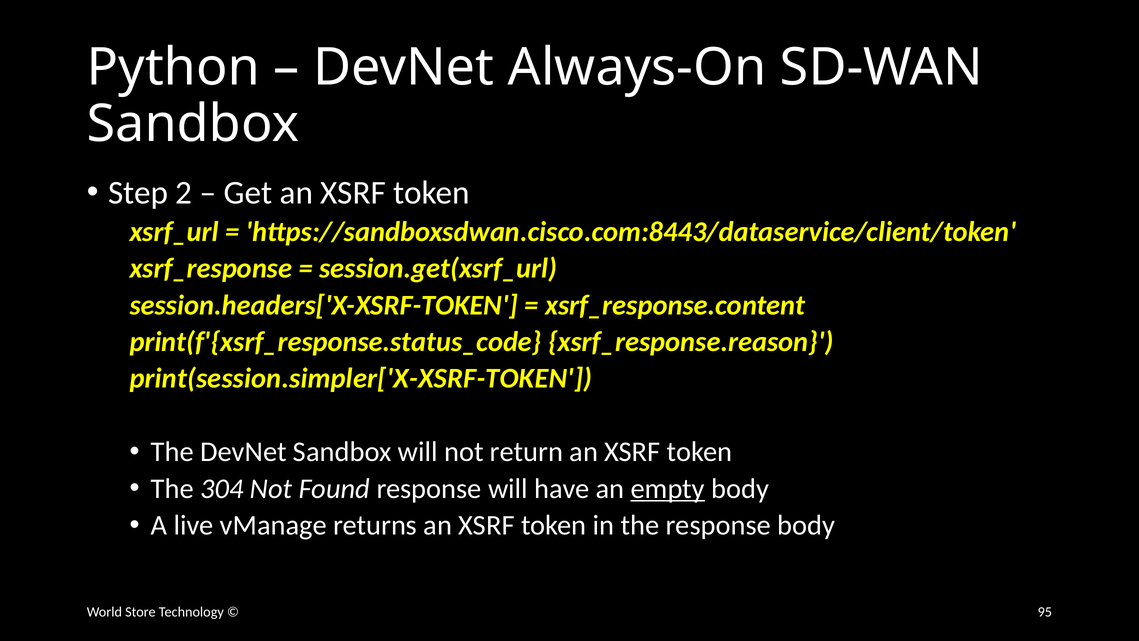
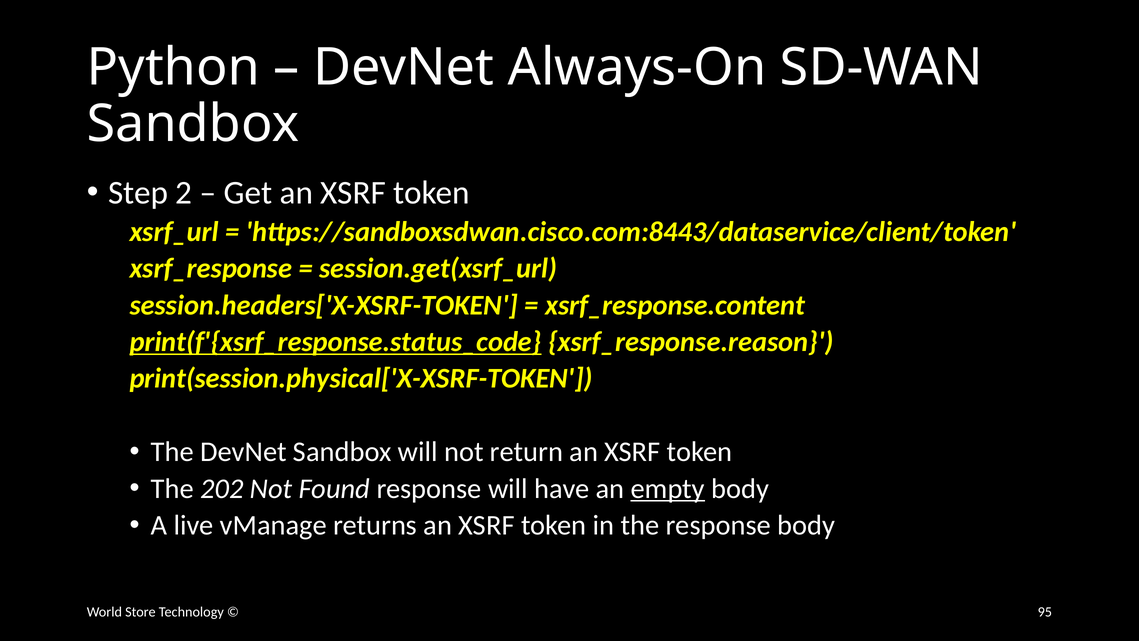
print(f'{xsrf_response.status_code underline: none -> present
print(session.simpler['X-XSRF-TOKEN: print(session.simpler['X-XSRF-TOKEN -> print(session.physical['X-XSRF-TOKEN
304: 304 -> 202
